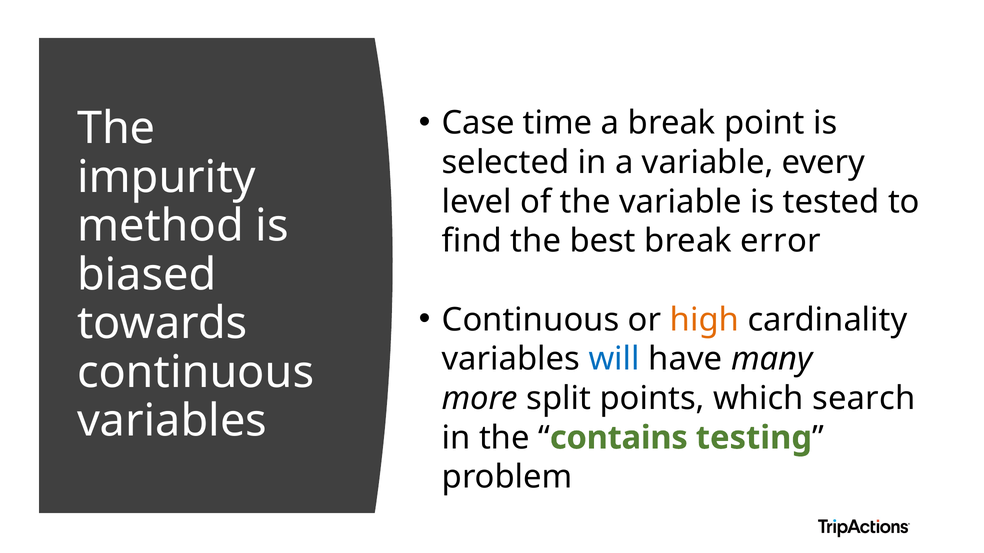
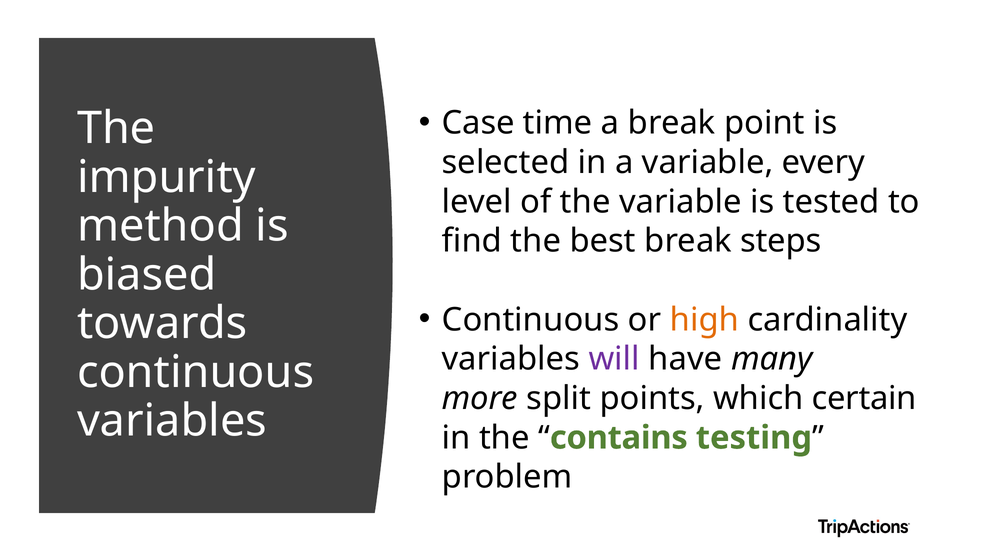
error: error -> steps
will colour: blue -> purple
search: search -> certain
